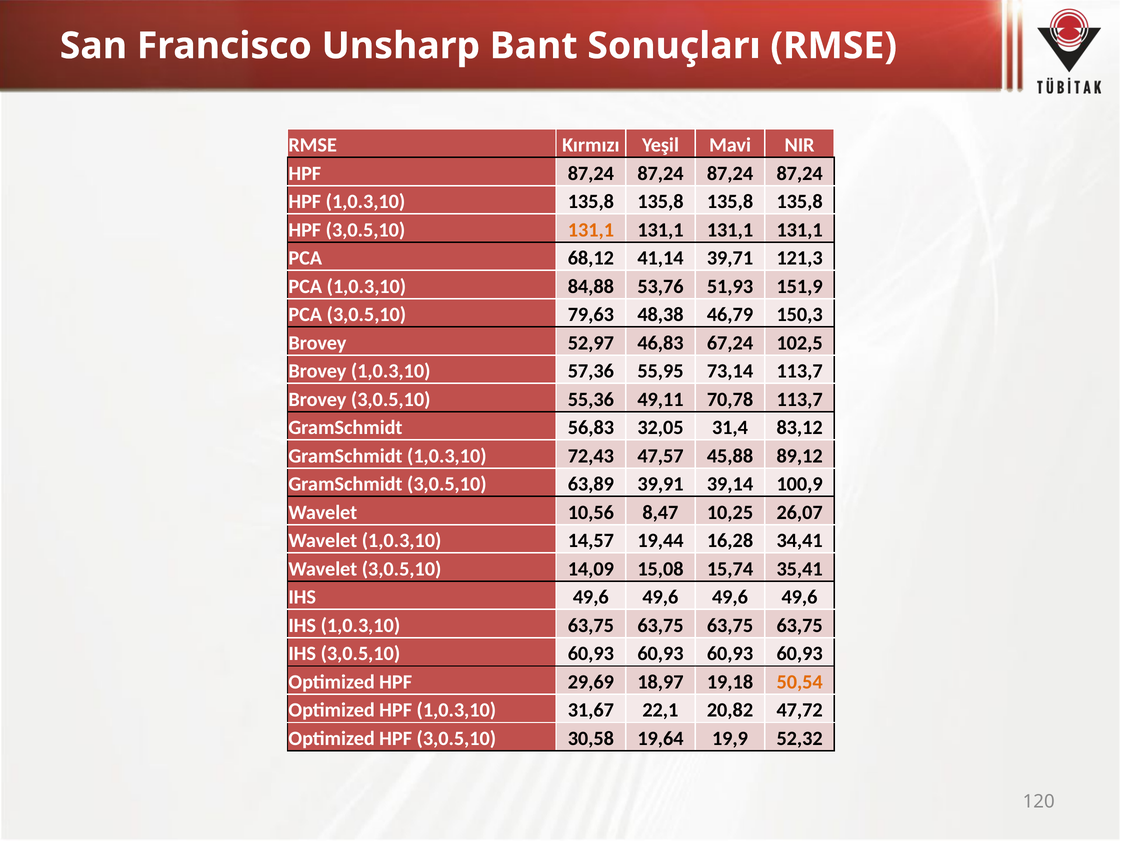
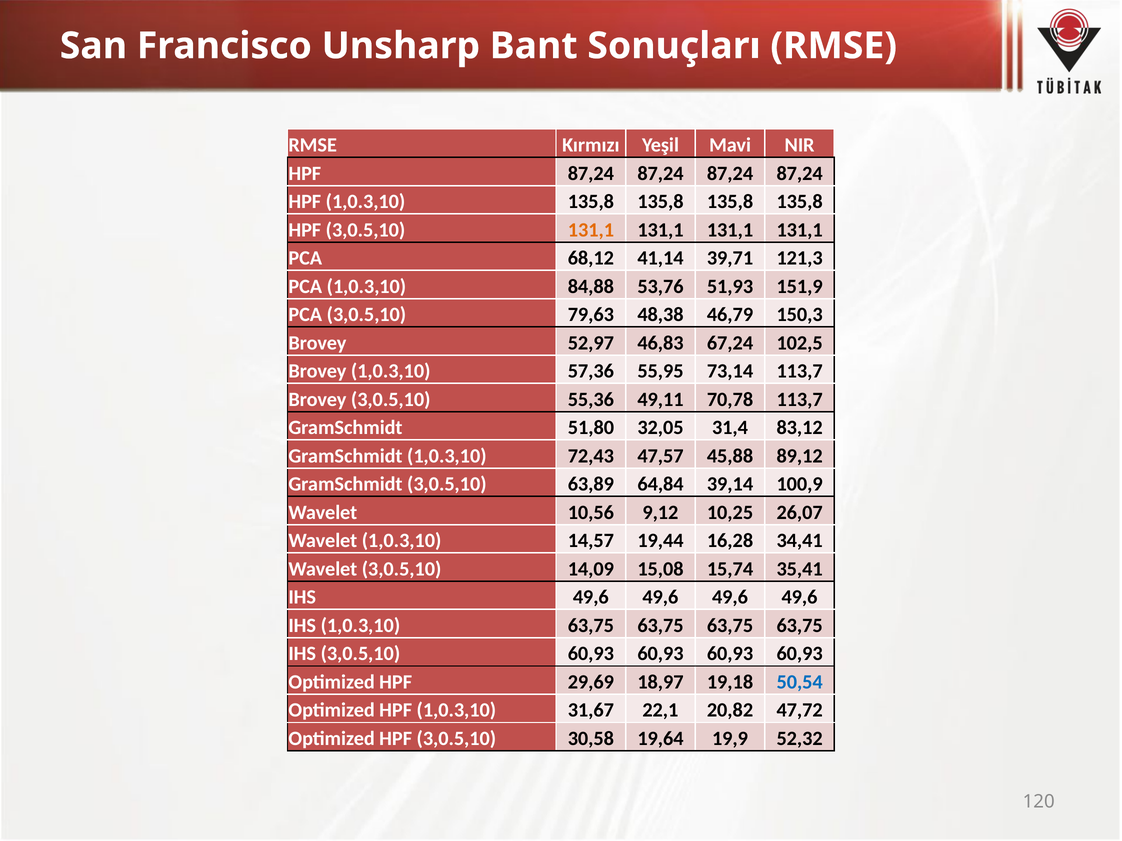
56,83: 56,83 -> 51,80
39,91: 39,91 -> 64,84
8,47: 8,47 -> 9,12
50,54 colour: orange -> blue
